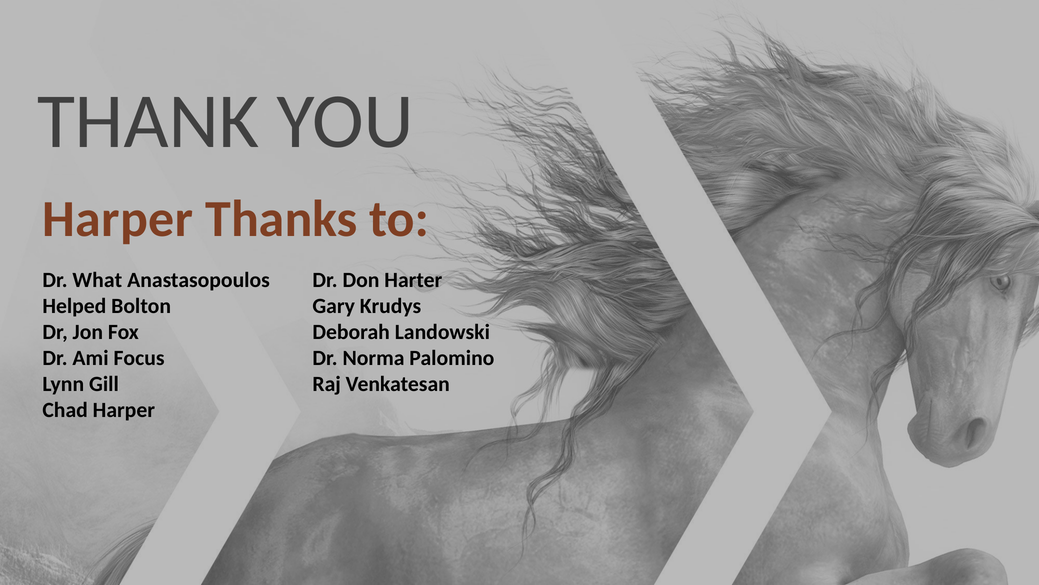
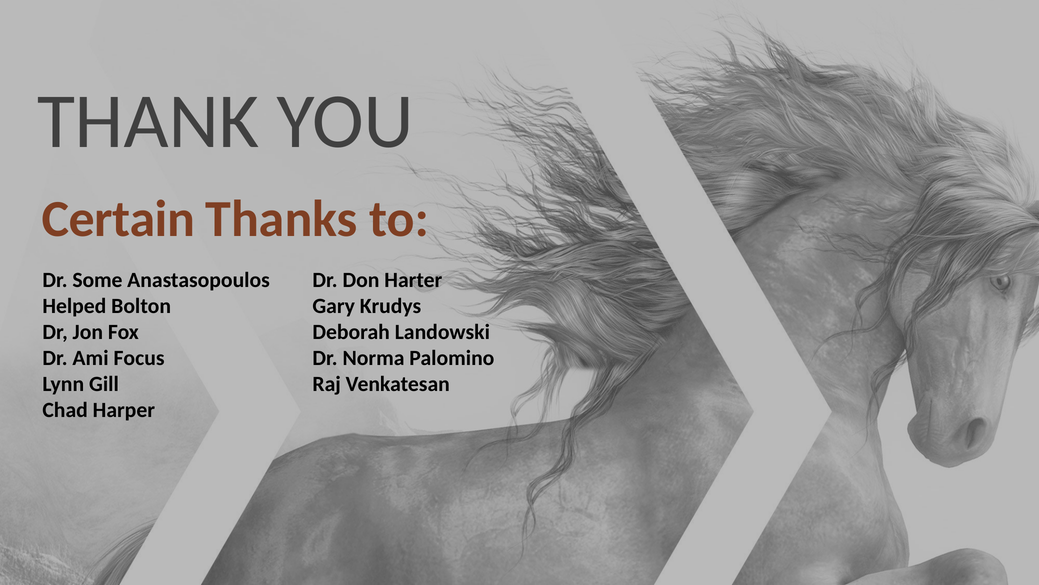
Harper at (118, 219): Harper -> Certain
What: What -> Some
